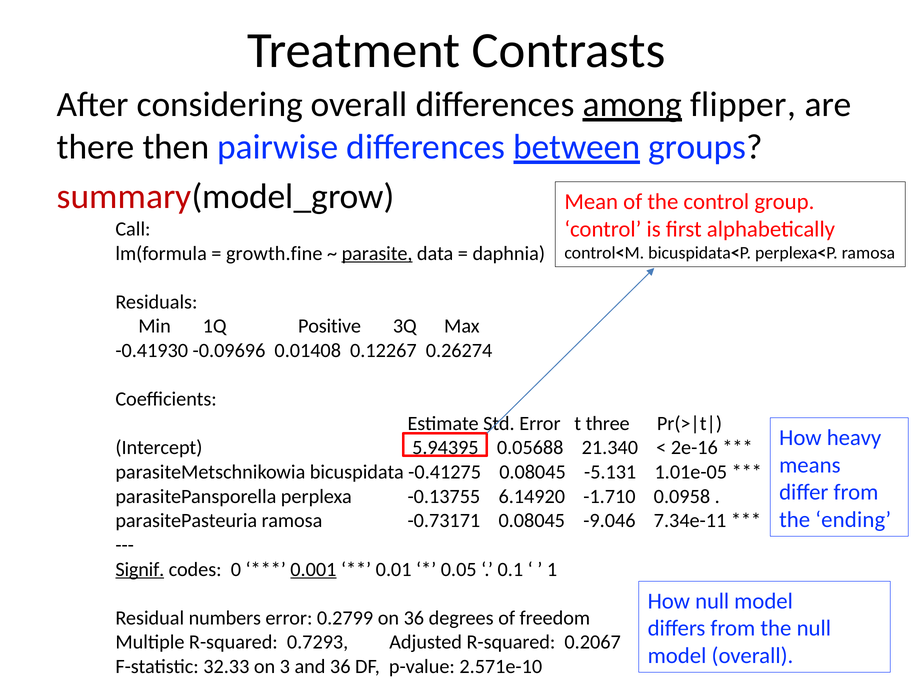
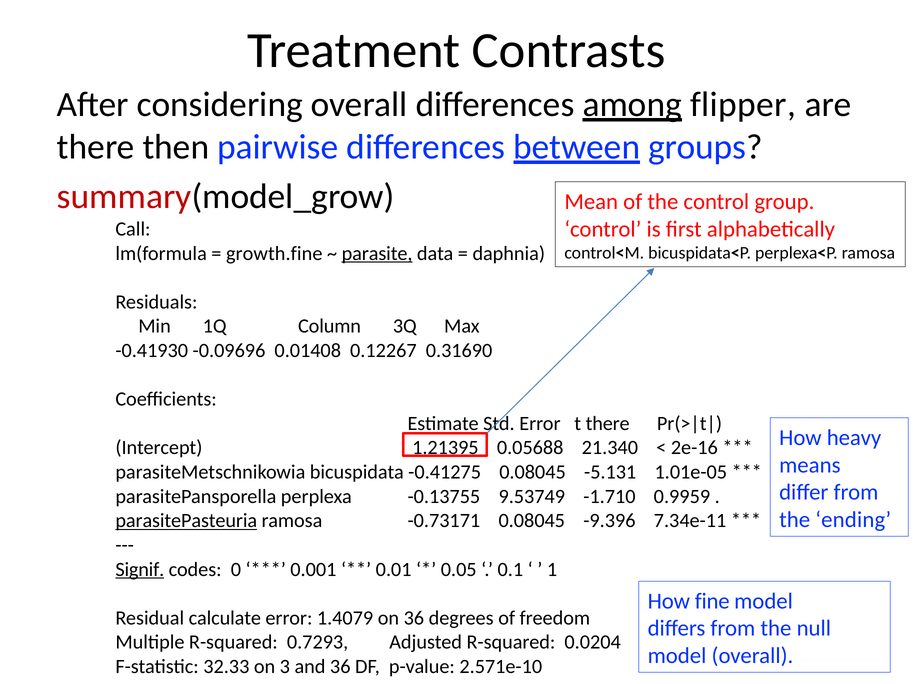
Positive: Positive -> Column
0.26274: 0.26274 -> 0.31690
t three: three -> there
5.94395: 5.94395 -> 1.21395
6.14920: 6.14920 -> 9.53749
0.0958: 0.0958 -> 0.9959
parasitePasteuria underline: none -> present
-9.046: -9.046 -> -9.396
0.001 underline: present -> none
How null: null -> fine
numbers: numbers -> calculate
0.2799: 0.2799 -> 1.4079
0.2067: 0.2067 -> 0.0204
